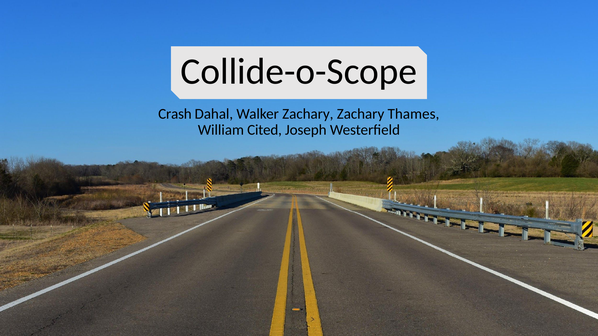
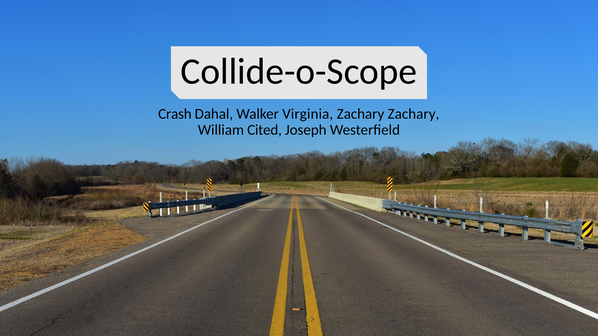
Walker Zachary: Zachary -> Virginia
Zachary Thames: Thames -> Zachary
